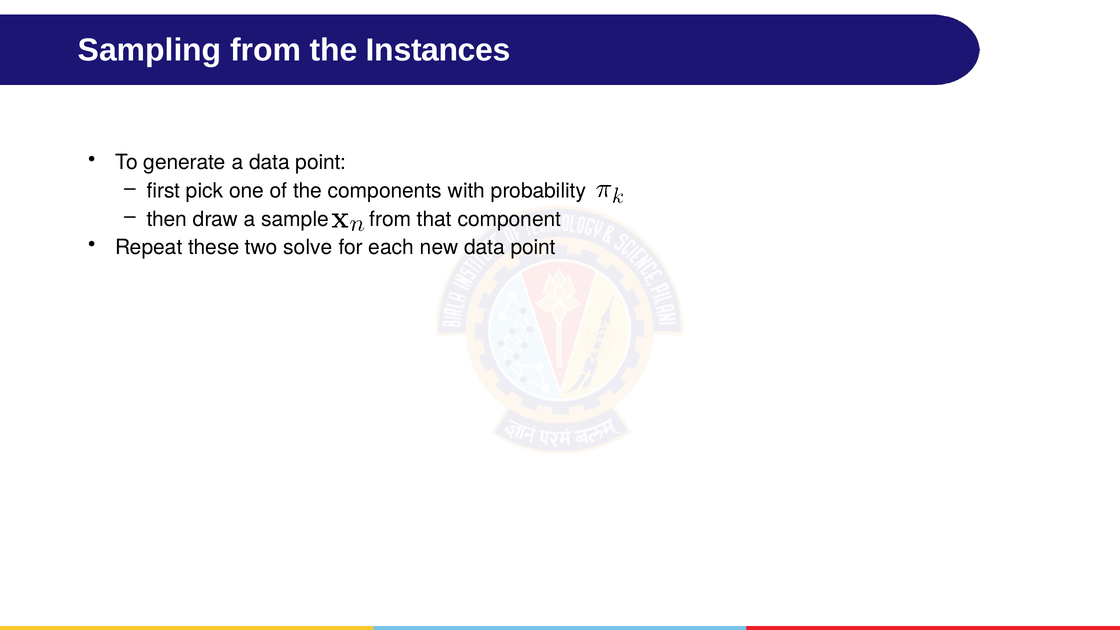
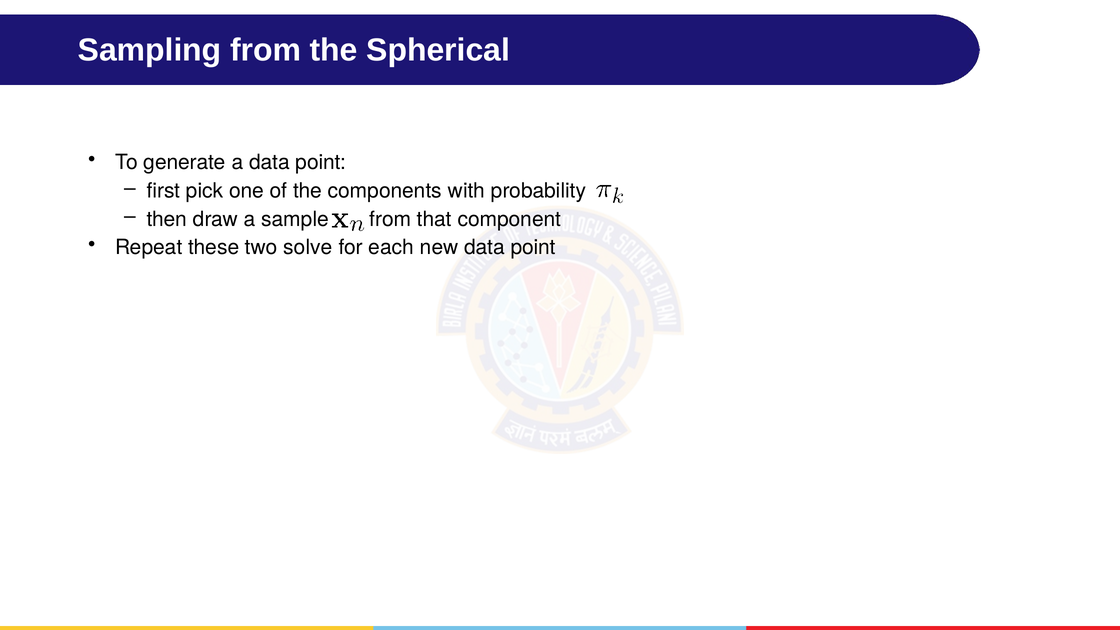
Instances: Instances -> Spherical
